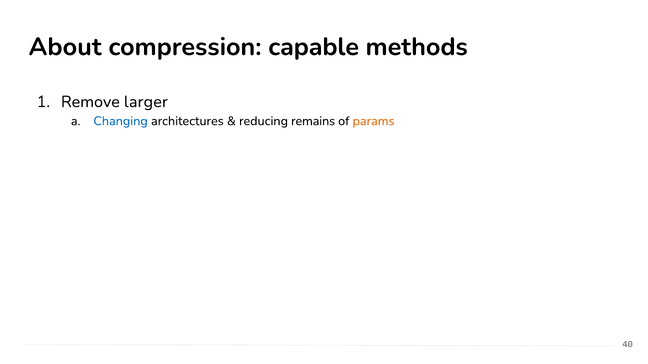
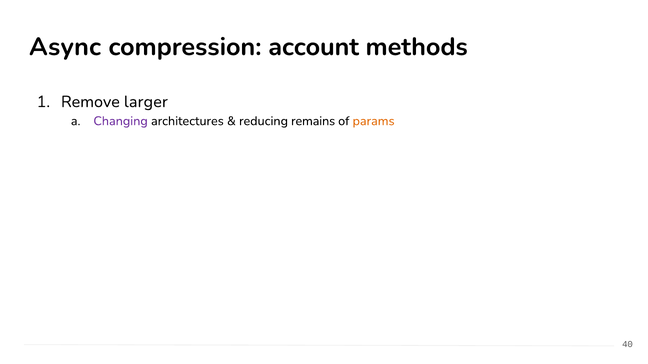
About: About -> Async
capable: capable -> account
Changing colour: blue -> purple
